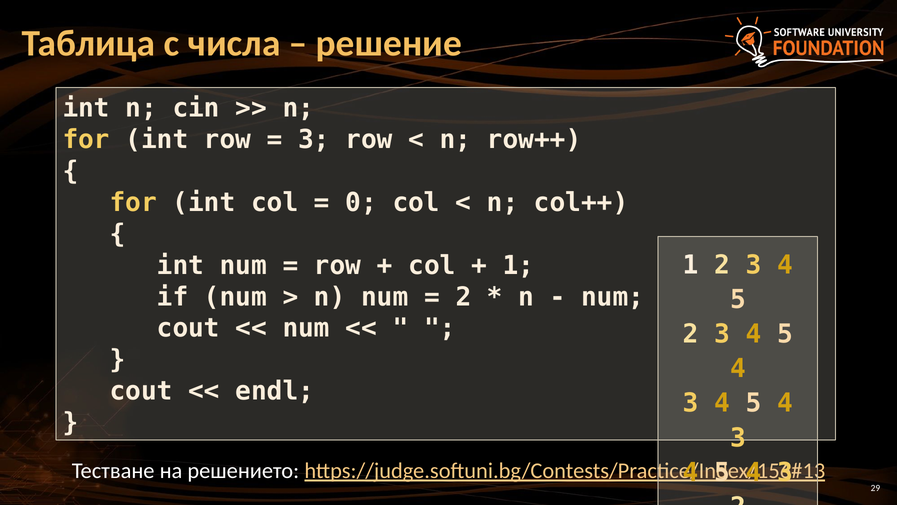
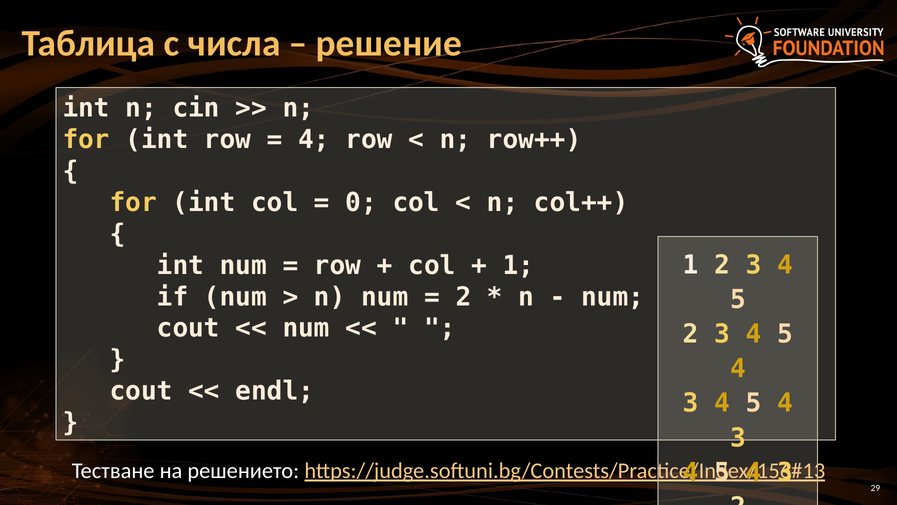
3 at (314, 140): 3 -> 4
